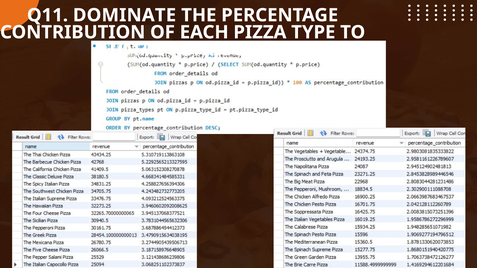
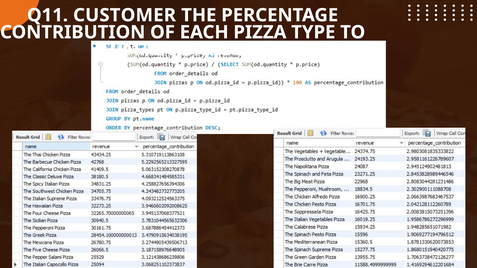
DOMINATE: DOMINATE -> CUSTOMER
